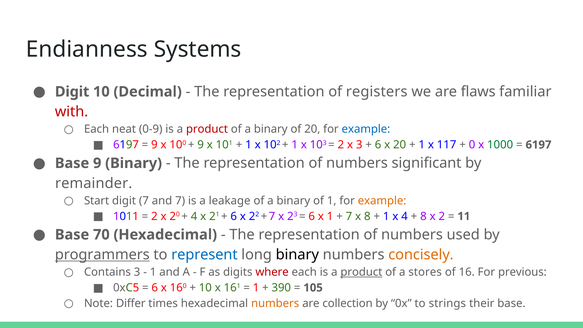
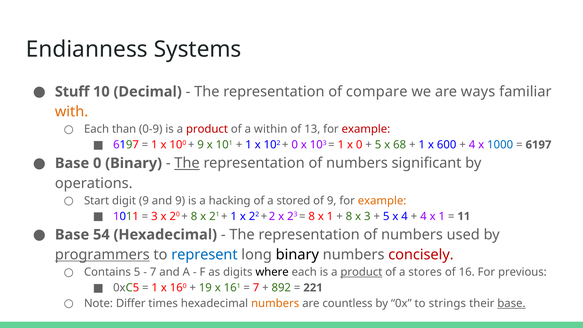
Digit at (72, 92): Digit -> Stuff
registers: registers -> compare
flaws: flaws -> ways
with colour: red -> orange
neat: neat -> than
binary at (271, 129): binary -> within
of 20: 20 -> 13
example at (366, 129) colour: blue -> red
9 at (154, 145): 9 -> 1
1 at (295, 145): 1 -> 0
2 at (341, 145): 2 -> 1
x 3: 3 -> 0
6 at (378, 145): 6 -> 5
20 at (400, 145): 20 -> 68
117: 117 -> 600
0 at (472, 145): 0 -> 4
1000 colour: green -> blue
Base 9: 9 -> 0
The at (187, 163) underline: none -> present
remainder: remainder -> operations
digit 7: 7 -> 9
and 7: 7 -> 9
leakage: leakage -> hacking
binary at (293, 201): binary -> stored
of 1: 1 -> 9
2 at (154, 216): 2 -> 3
4 at (194, 216): 4 -> 8
6 at (234, 216): 6 -> 1
7 at (272, 216): 7 -> 2
6 at (312, 216): 6 -> 8
7 at (349, 216): 7 -> 8
x 8: 8 -> 3
1 at (386, 216): 1 -> 5
8 at (423, 216): 8 -> 4
2 at (442, 216): 2 -> 1
70: 70 -> 54
concisely colour: orange -> red
Contains 3: 3 -> 5
1 at (153, 272): 1 -> 7
where colour: red -> black
6 at (155, 288): 6 -> 1
10 at (205, 288): 10 -> 19
1 at (256, 288): 1 -> 7
390: 390 -> 892
105: 105 -> 221
collection: collection -> countless
base at (511, 303) underline: none -> present
